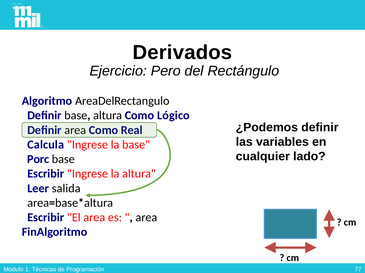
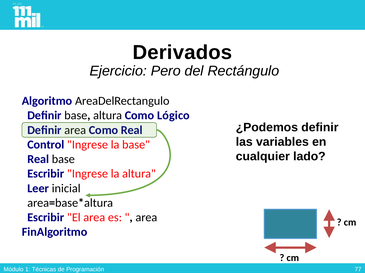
Calcula: Calcula -> Control
Porc at (38, 160): Porc -> Real
salida: salida -> inicial
